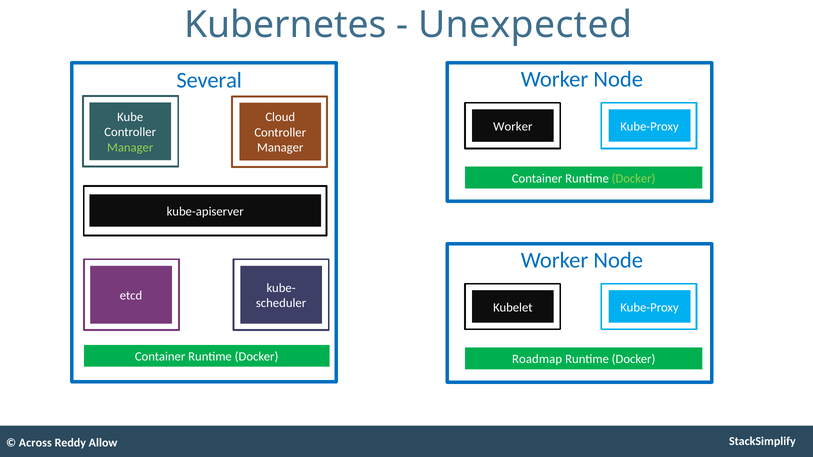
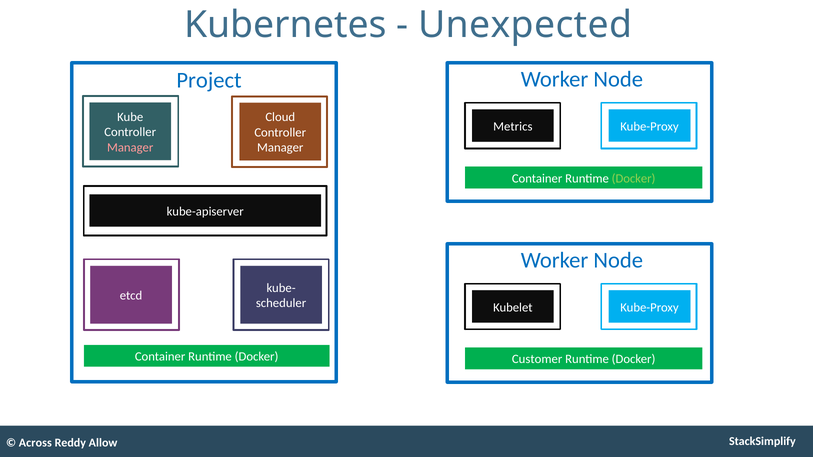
Several: Several -> Project
Worker at (513, 127): Worker -> Metrics
Manager at (130, 148) colour: light green -> pink
Roadmap: Roadmap -> Customer
